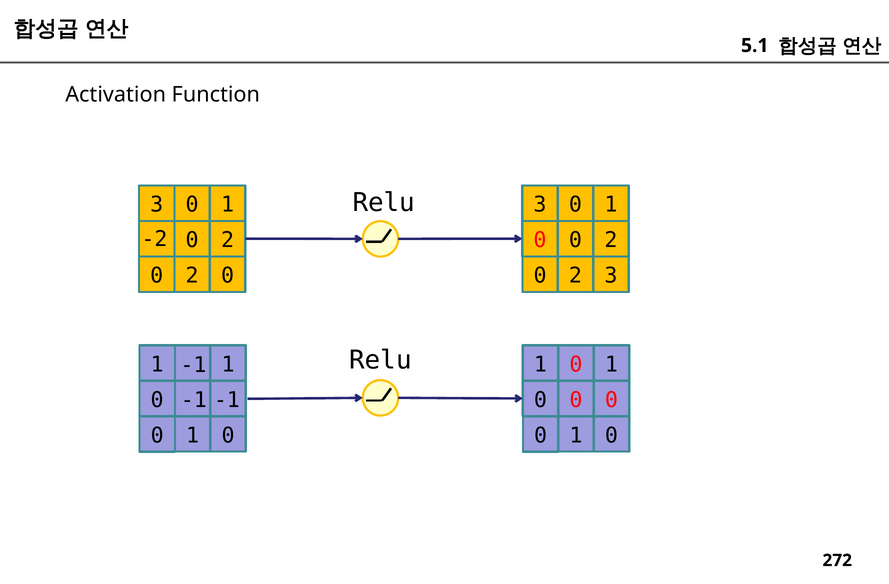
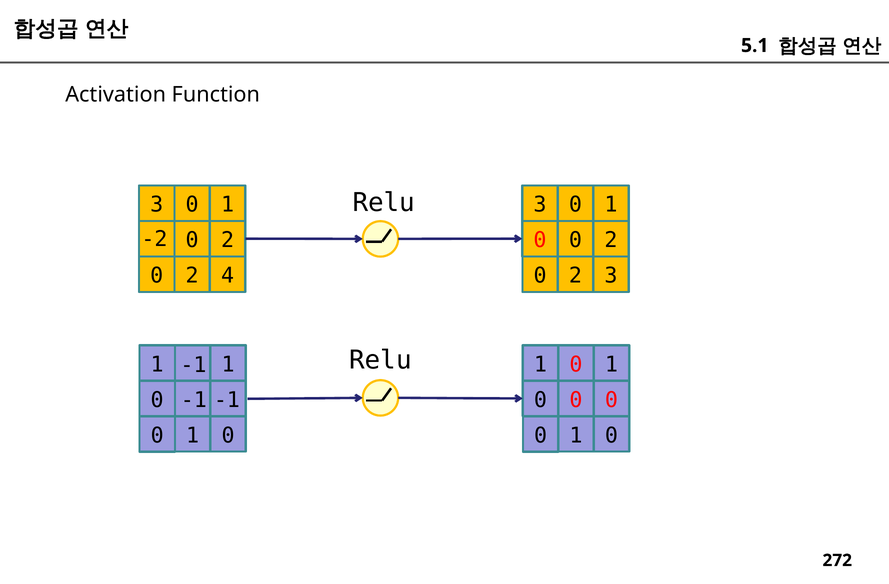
2 0: 0 -> 4
